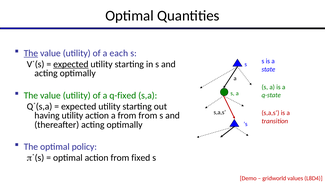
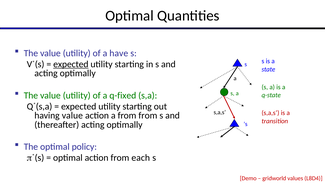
The at (31, 53) underline: present -> none
each: each -> have
having utility: utility -> value
fixed: fixed -> each
